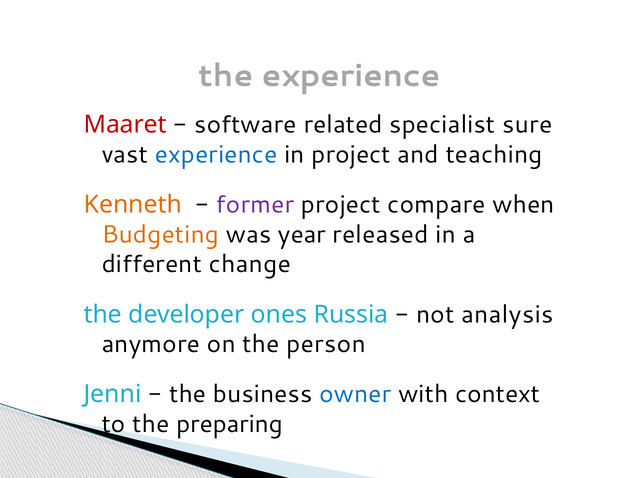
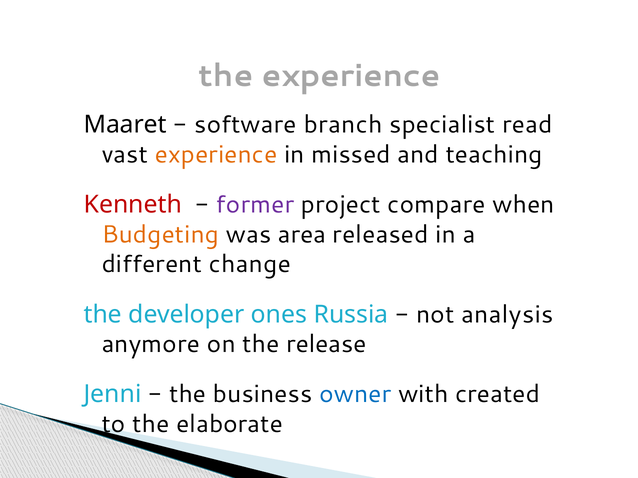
Maaret colour: red -> black
related: related -> branch
sure: sure -> read
experience at (216, 155) colour: blue -> orange
in project: project -> missed
Kenneth colour: orange -> red
year: year -> area
person: person -> release
context: context -> created
preparing: preparing -> elaborate
